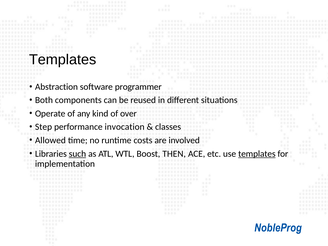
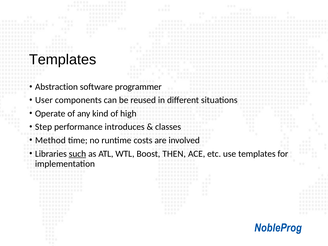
Both: Both -> User
over: over -> high
invocation: invocation -> introduces
Allowed: Allowed -> Method
templates at (257, 154) underline: present -> none
